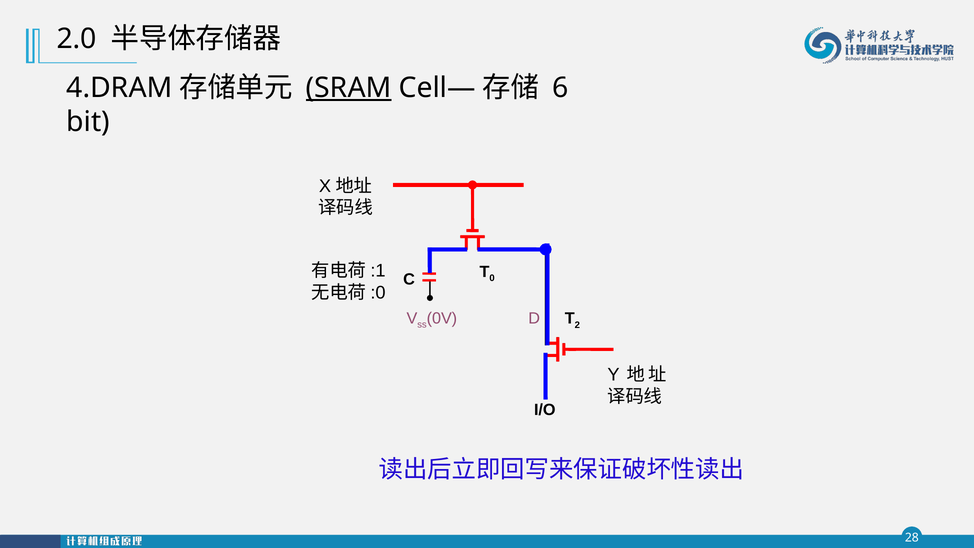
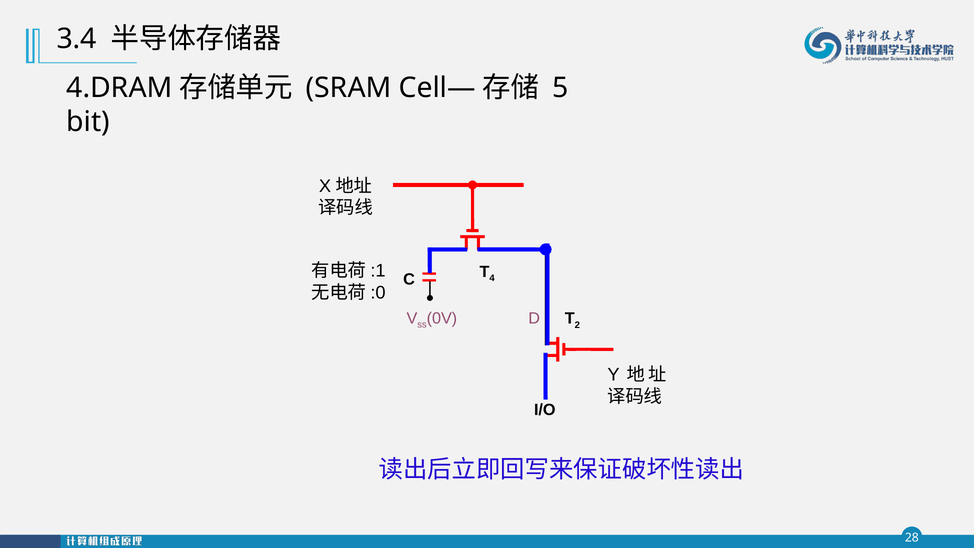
2.0: 2.0 -> 3.4
SRAM underline: present -> none
6: 6 -> 5
0: 0 -> 4
